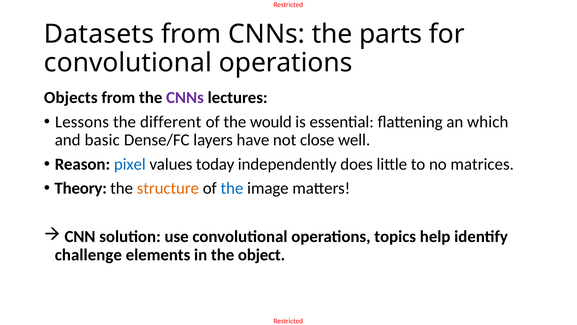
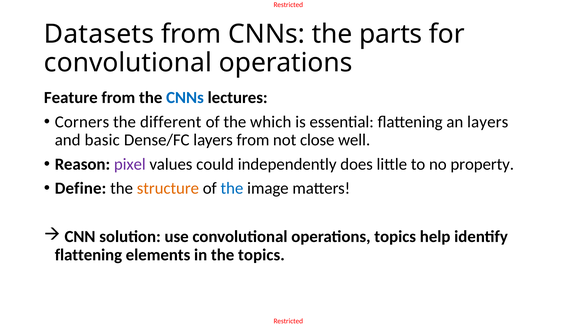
Objects: Objects -> Feature
CNNs at (185, 98) colour: purple -> blue
Lessons: Lessons -> Corners
would: would -> which
an which: which -> layers
layers have: have -> from
pixel colour: blue -> purple
today: today -> could
matrices: matrices -> property
Theory: Theory -> Define
challenge at (88, 255): challenge -> flattening
the object: object -> topics
